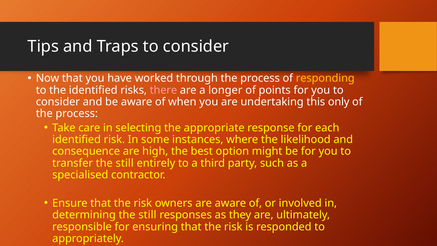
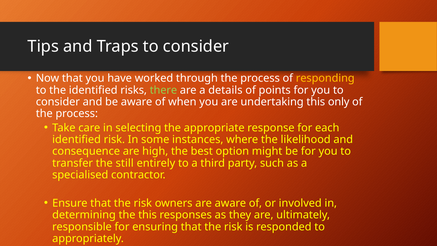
there colour: pink -> light green
longer: longer -> details
determining the still: still -> this
